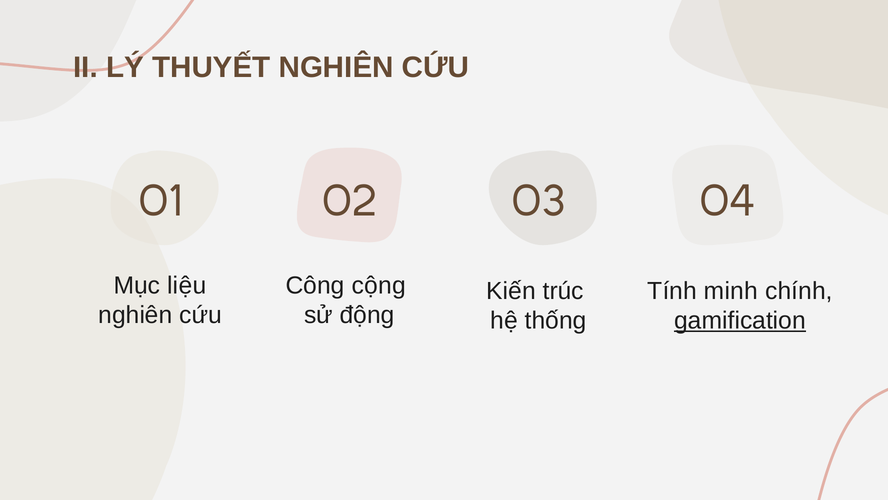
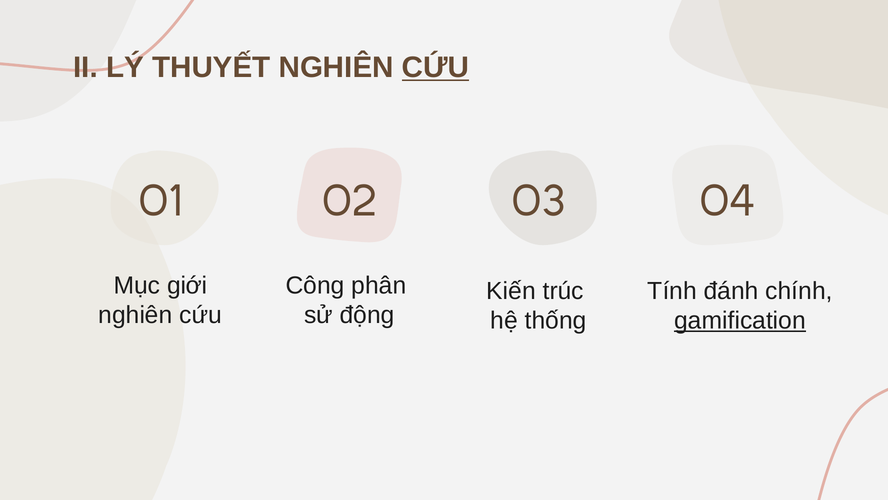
CỨU at (436, 67) underline: none -> present
liệu: liệu -> giới
cộng: cộng -> phân
minh: minh -> đánh
